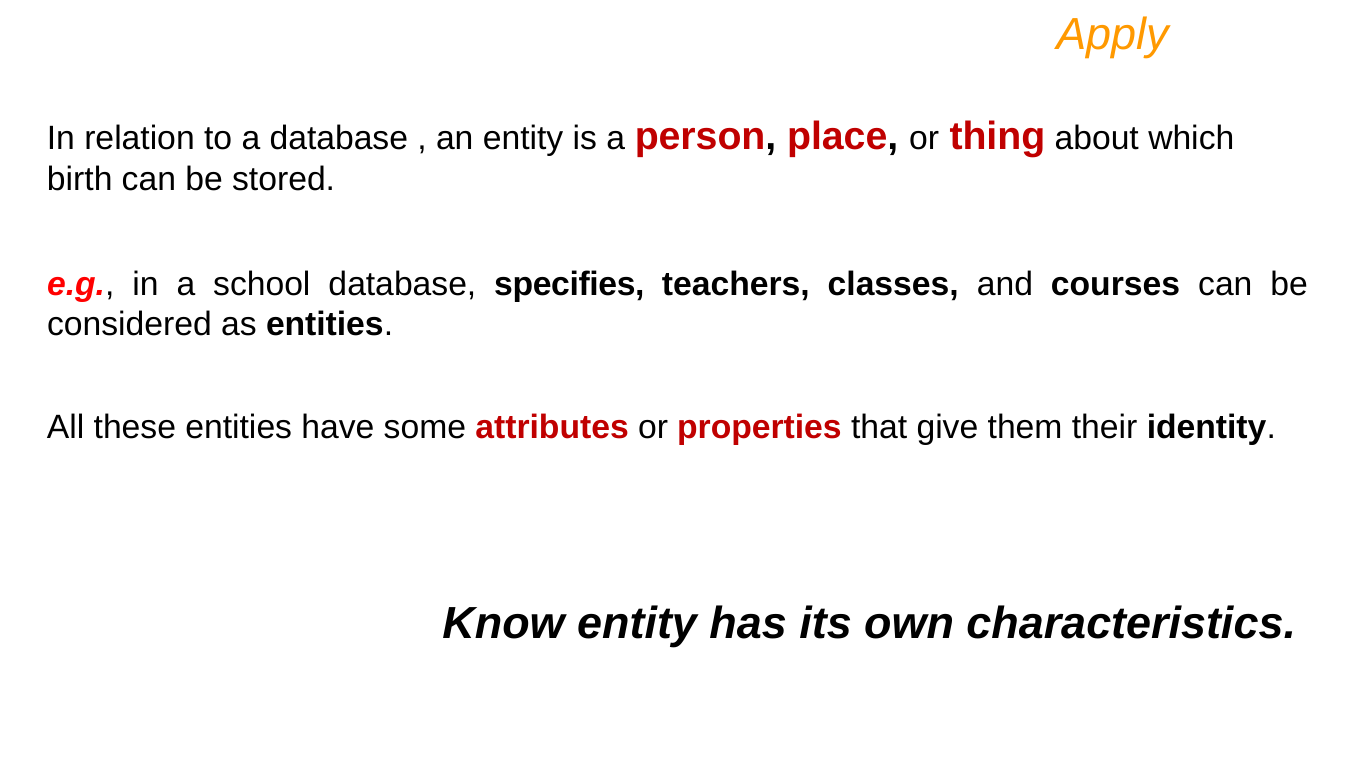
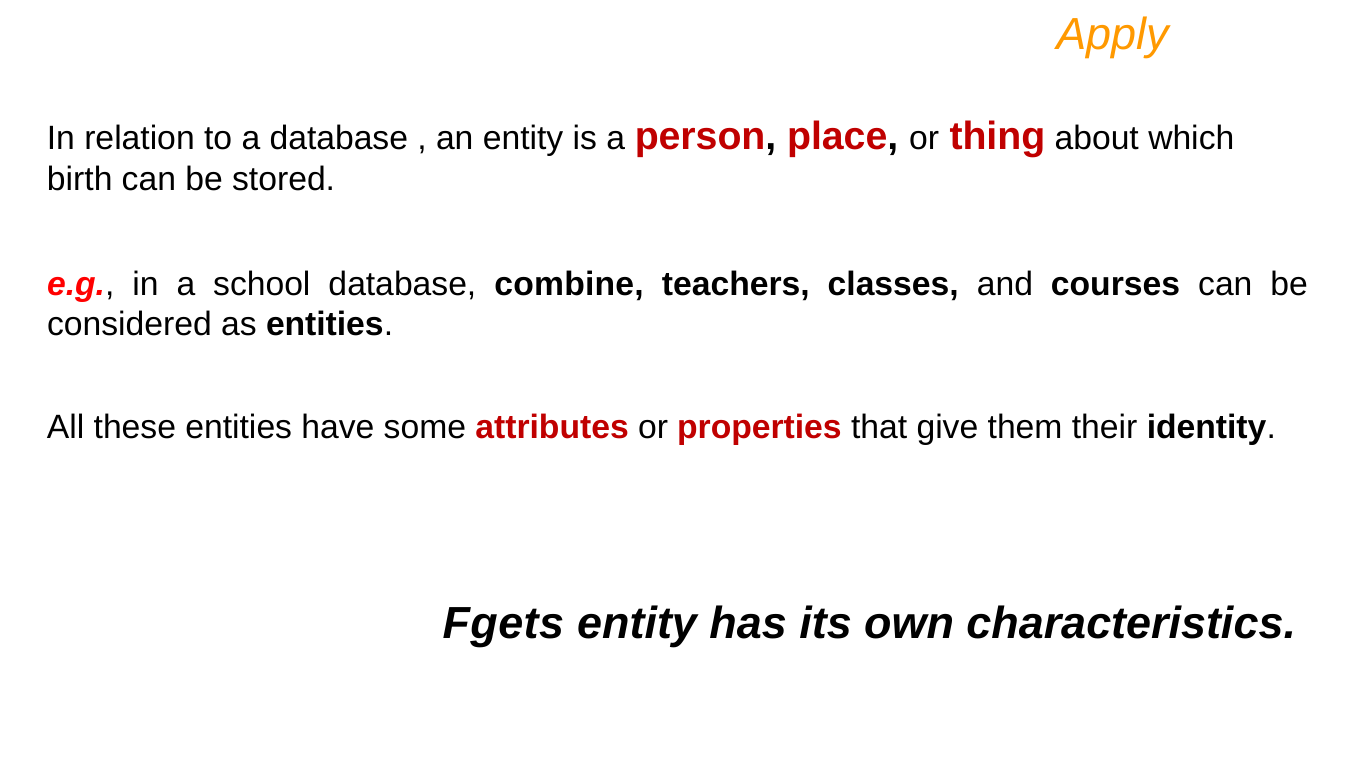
specifies: specifies -> combine
Know: Know -> Fgets
